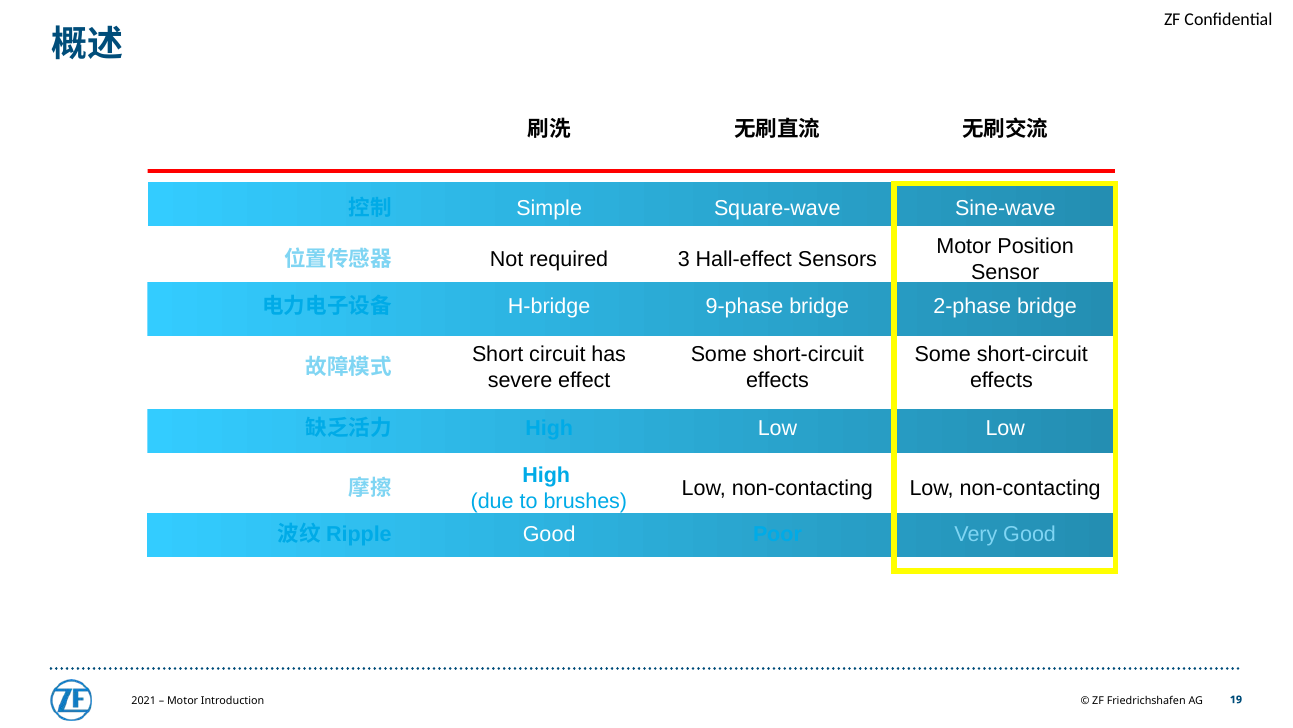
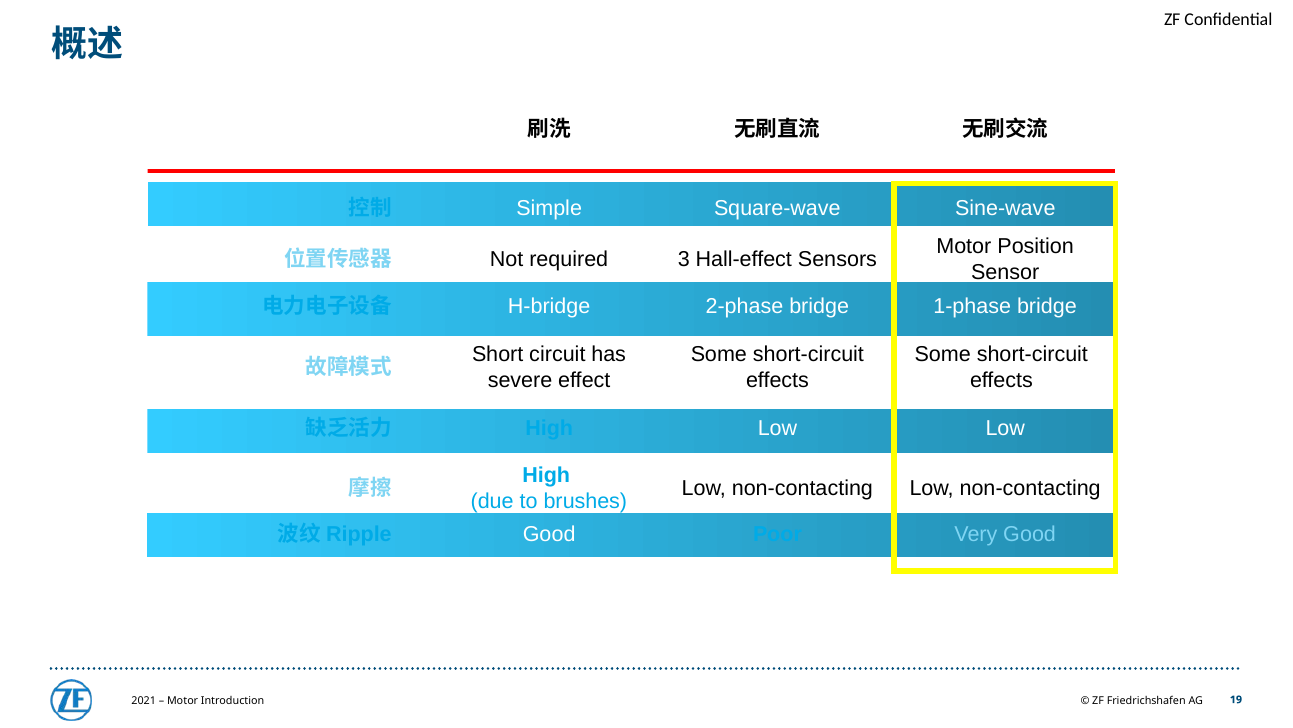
9-phase: 9-phase -> 2-phase
2-phase: 2-phase -> 1-phase
